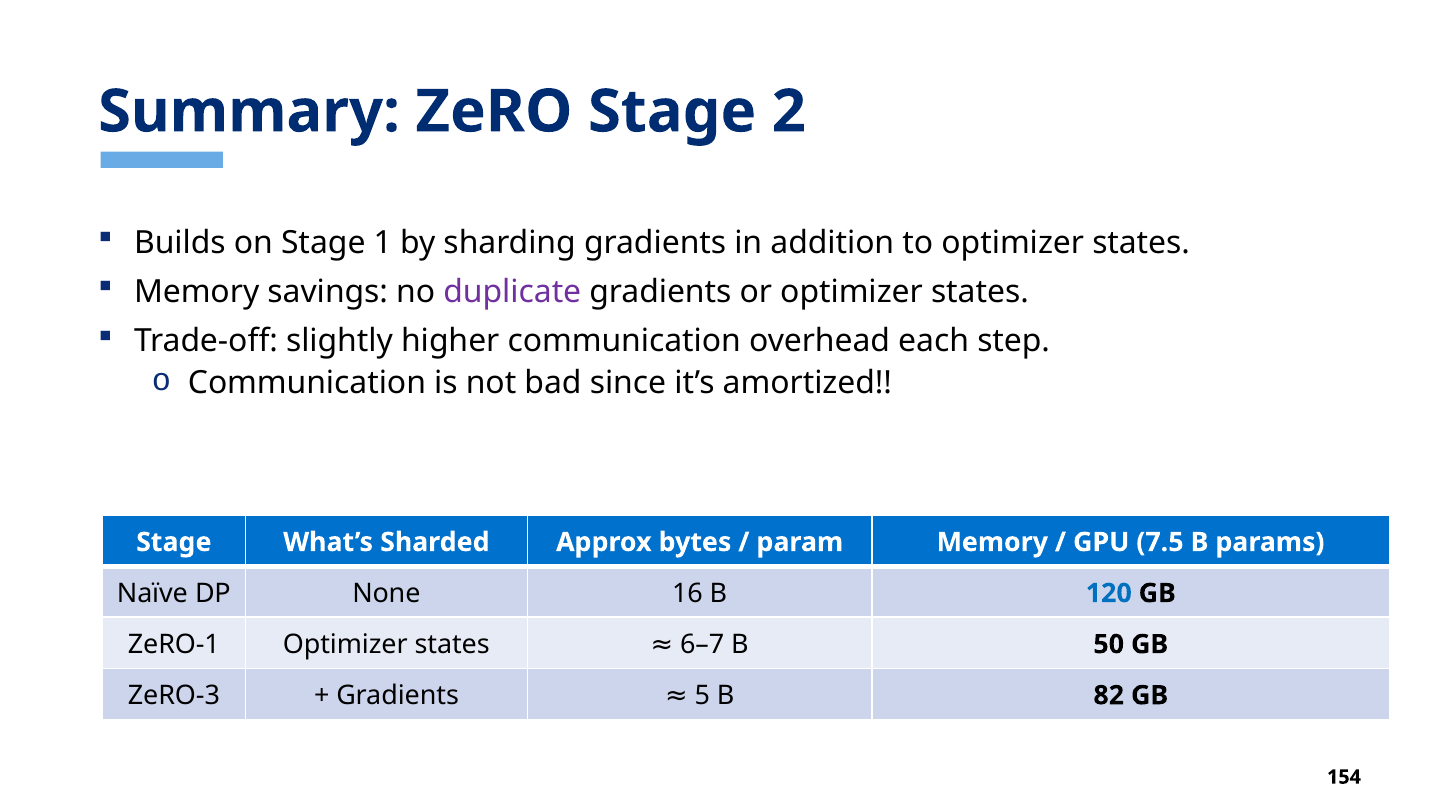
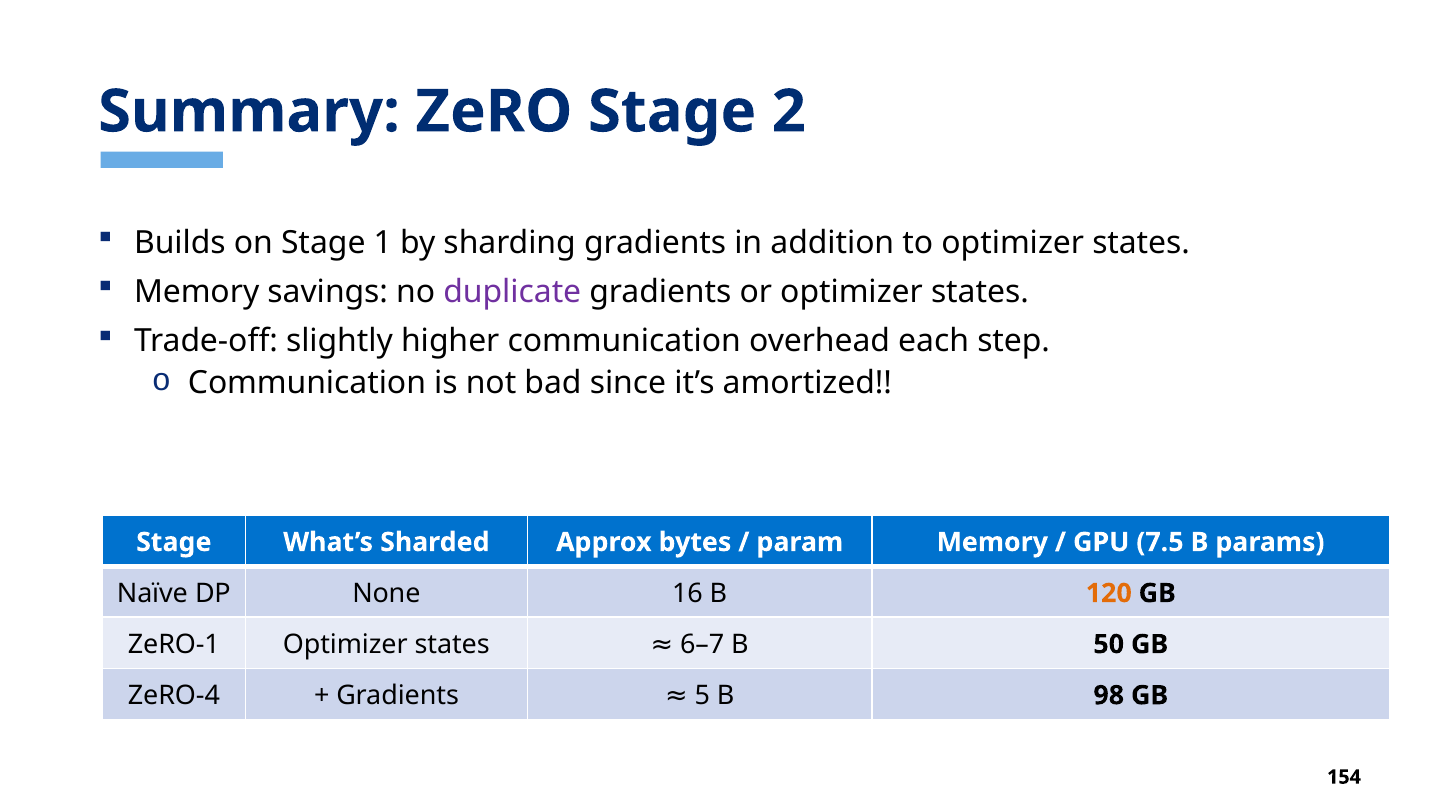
120 colour: blue -> orange
ZeRO-3: ZeRO-3 -> ZeRO-4
82: 82 -> 98
